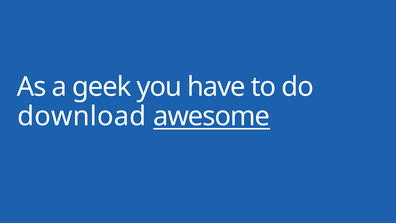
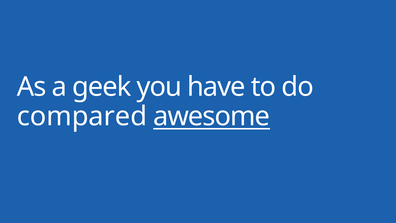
download: download -> compared
